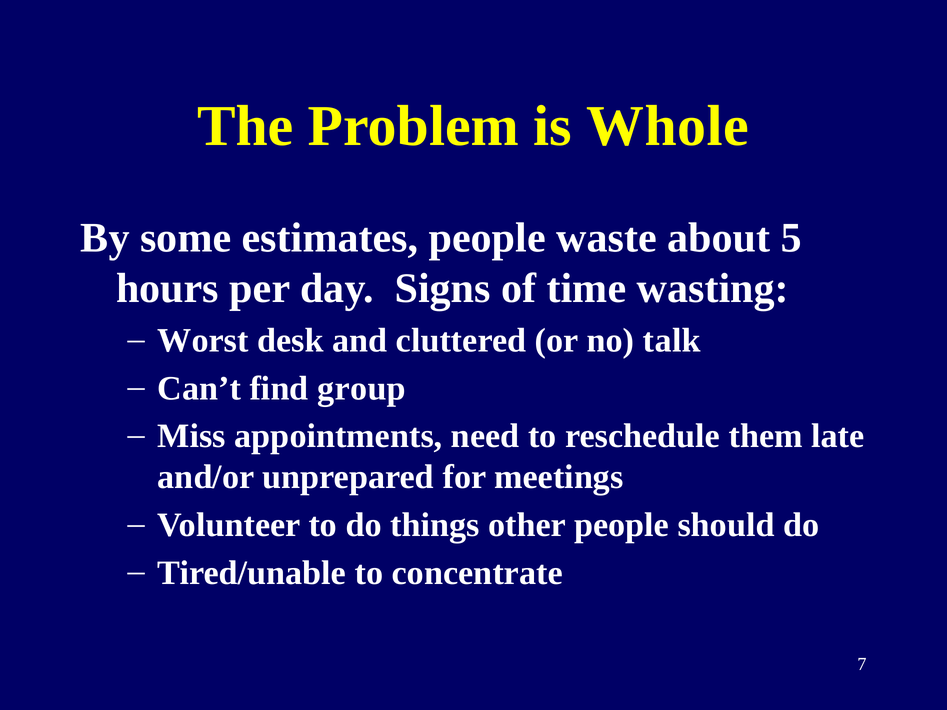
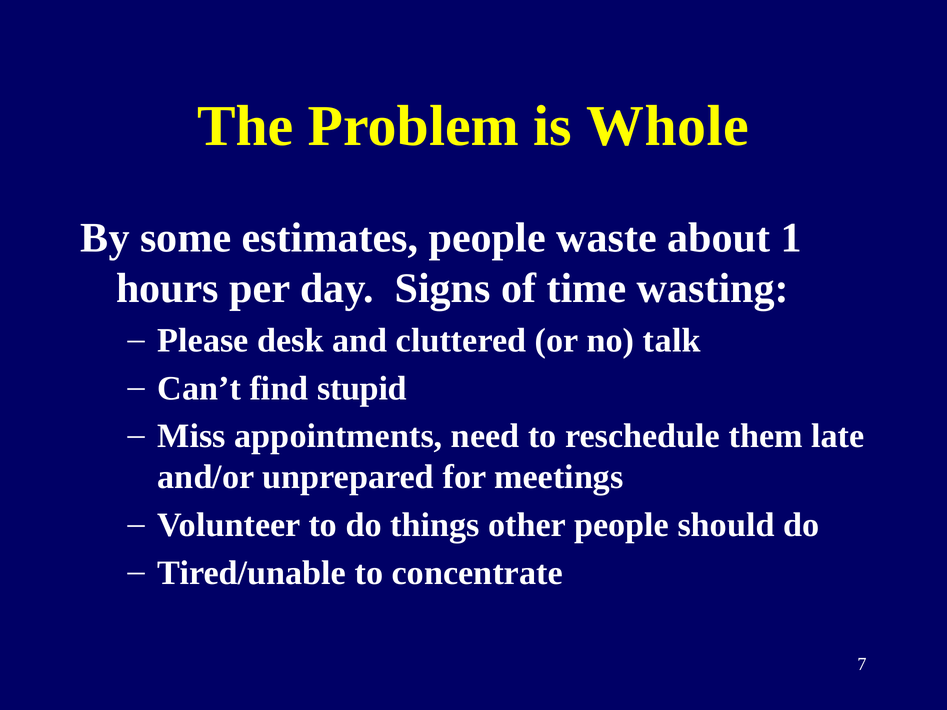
5: 5 -> 1
Worst: Worst -> Please
group: group -> stupid
